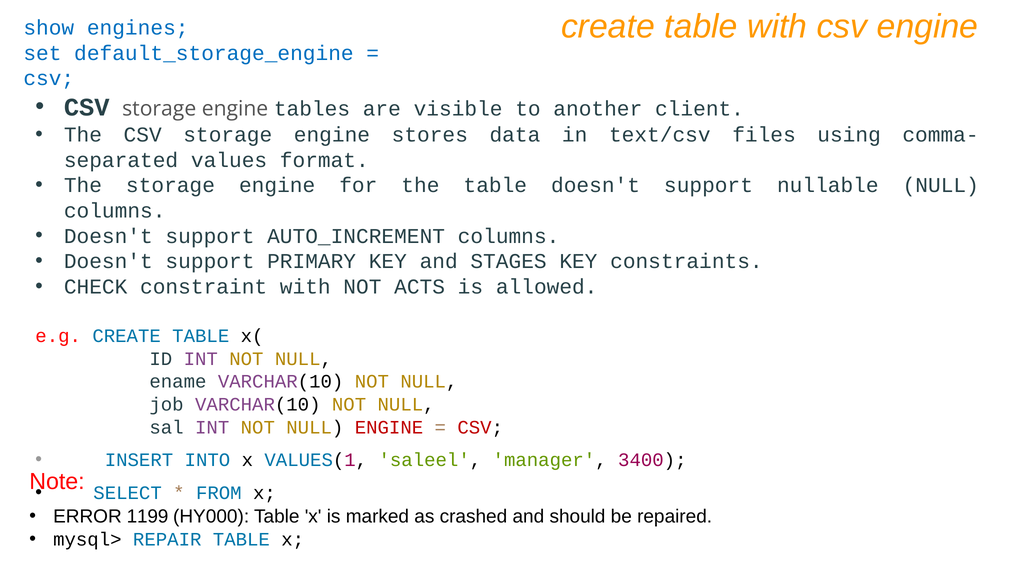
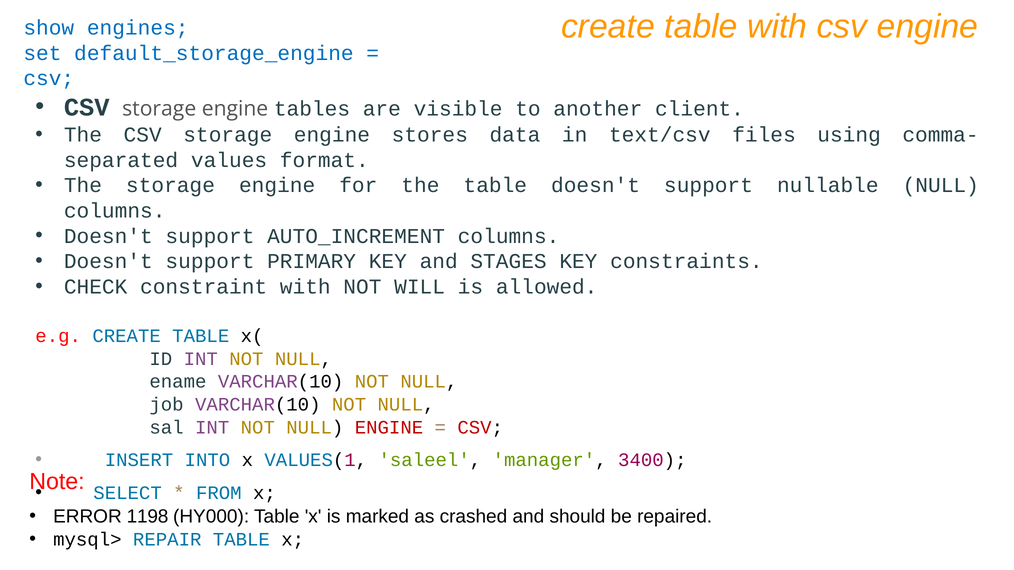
ACTS: ACTS -> WILL
1199: 1199 -> 1198
